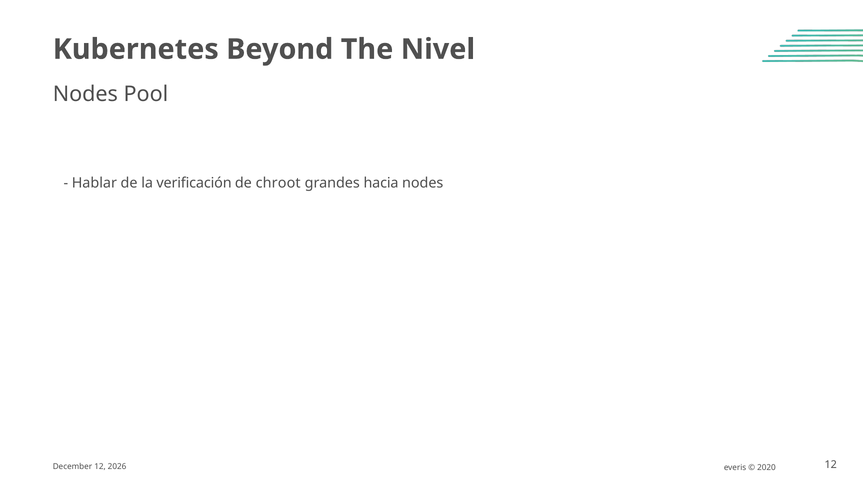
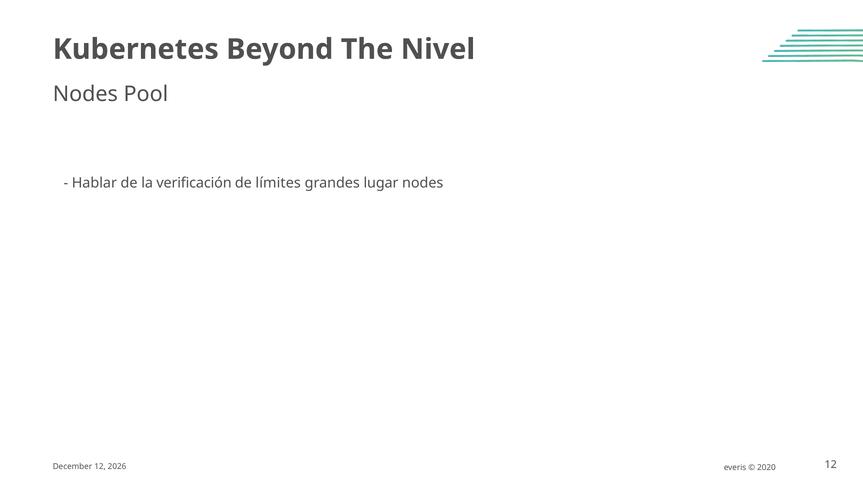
chroot: chroot -> límites
hacia: hacia -> lugar
